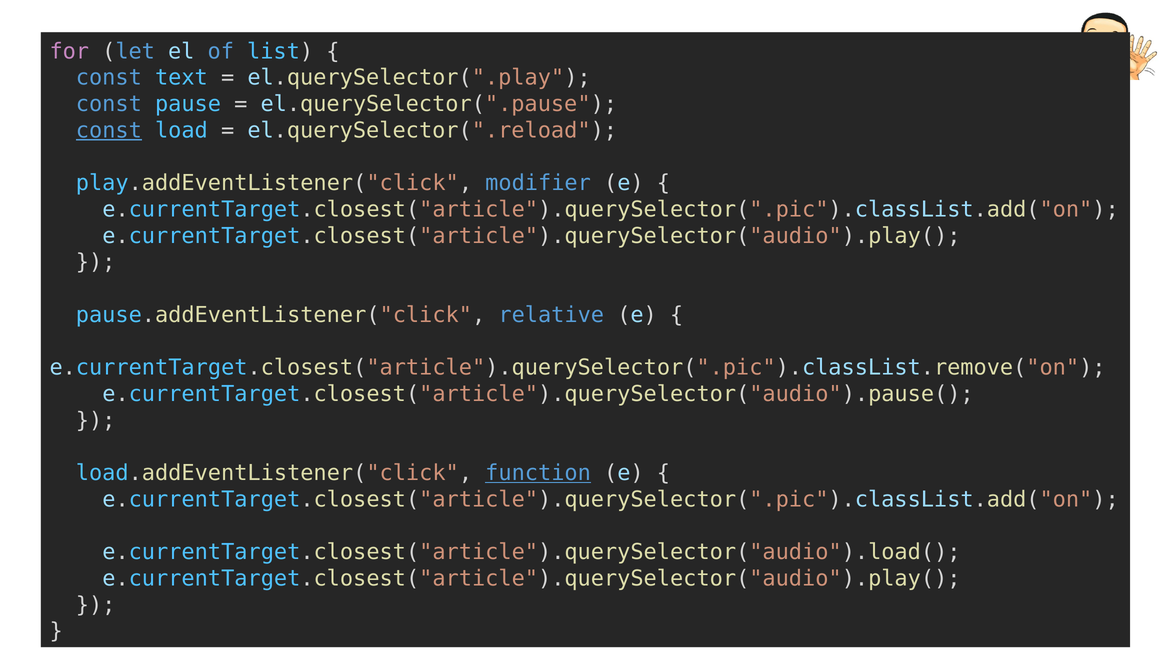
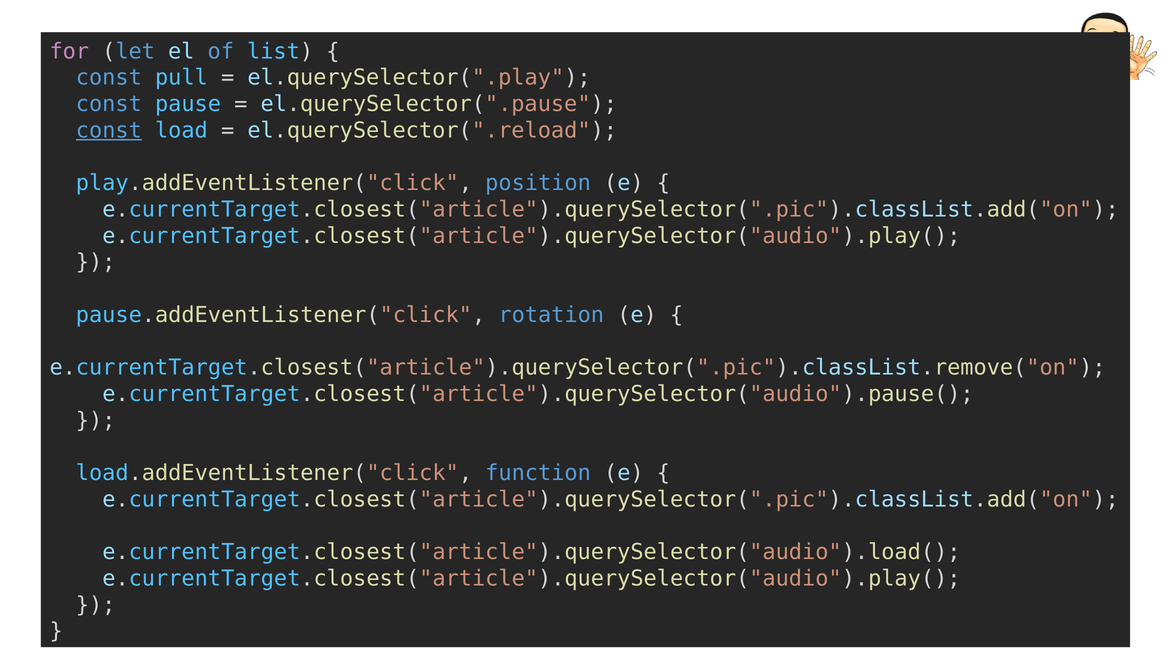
text: text -> pull
modifier: modifier -> position
relative: relative -> rotation
function underline: present -> none
